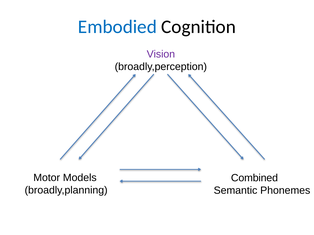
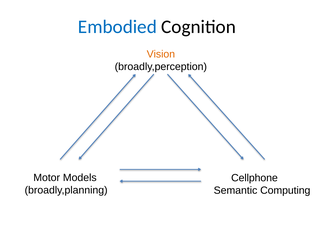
Vision colour: purple -> orange
Combined: Combined -> Cellphone
Phonemes: Phonemes -> Computing
